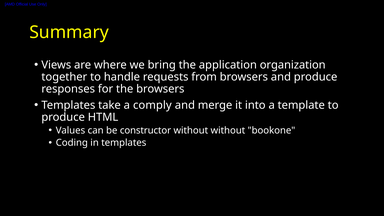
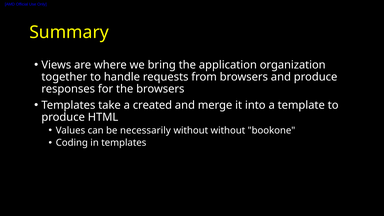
comply: comply -> created
constructor: constructor -> necessarily
